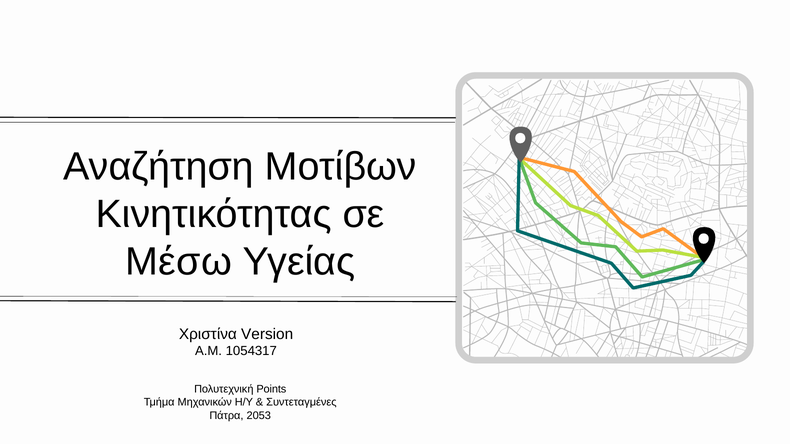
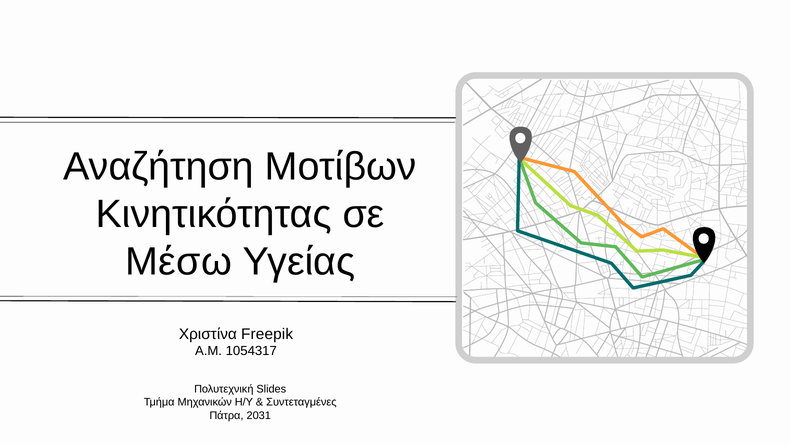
Version: Version -> Freepik
Points: Points -> Slides
2053: 2053 -> 2031
